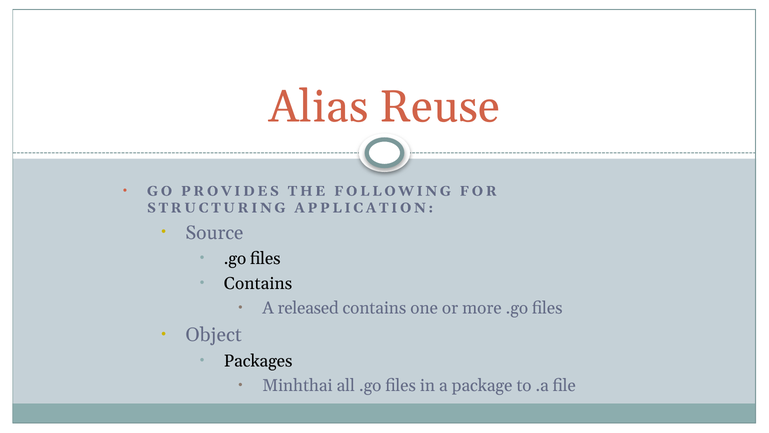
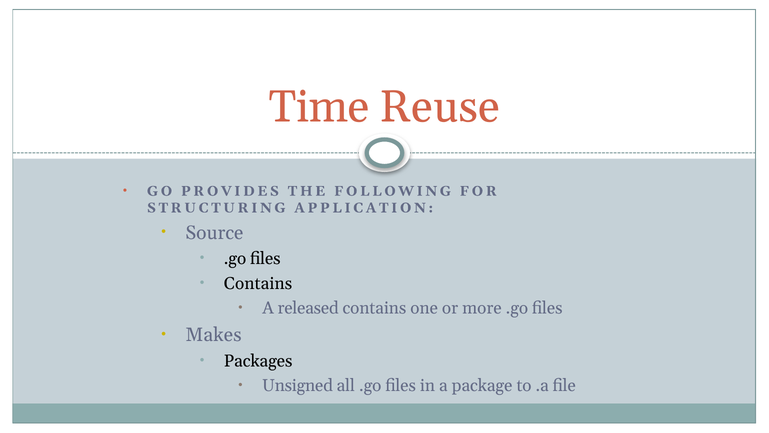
Alias: Alias -> Time
Object: Object -> Makes
Minhthai: Minhthai -> Unsigned
